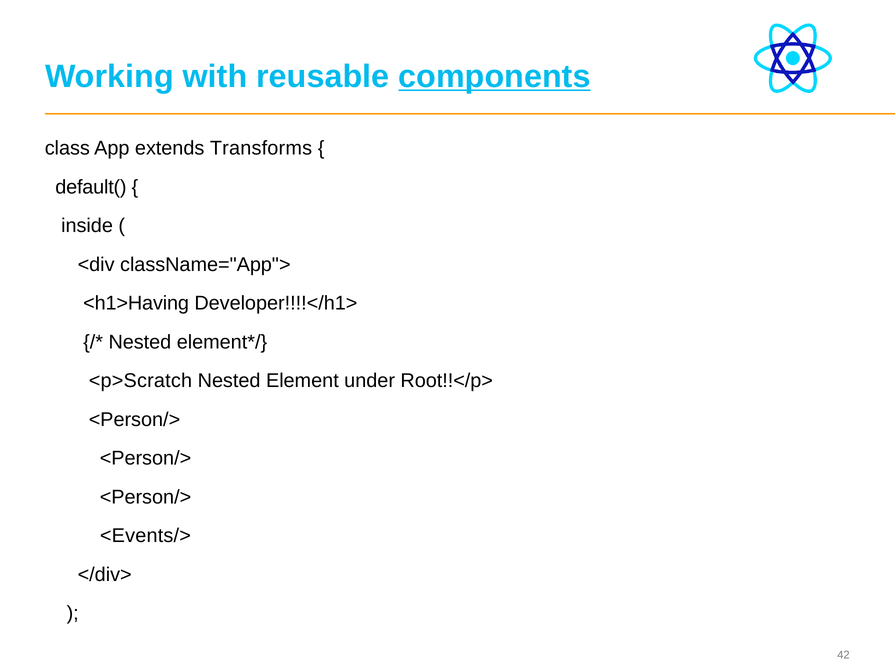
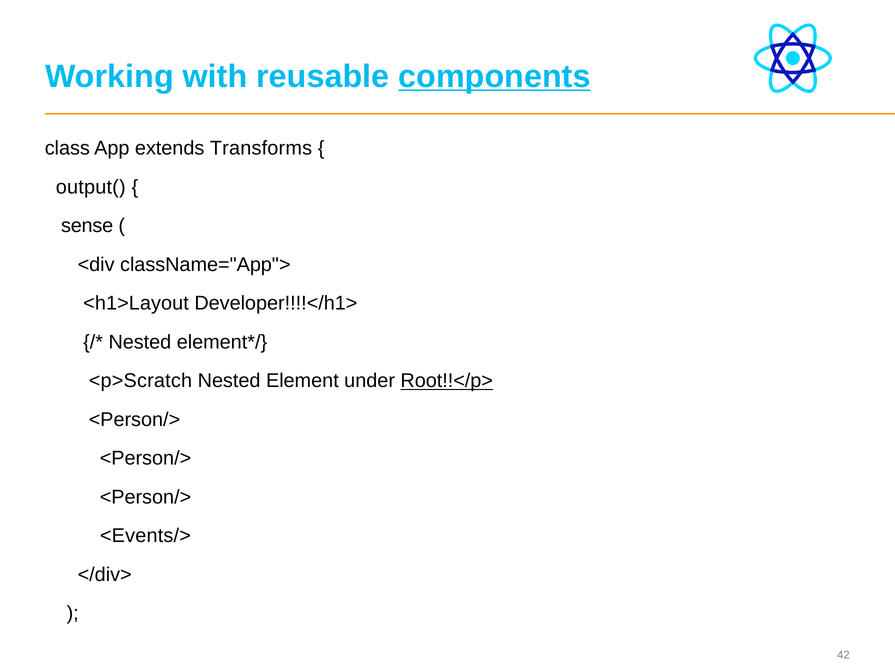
default(: default( -> output(
inside: inside -> sense
<h1>Having: <h1>Having -> <h1>Layout
Root!!</p> underline: none -> present
